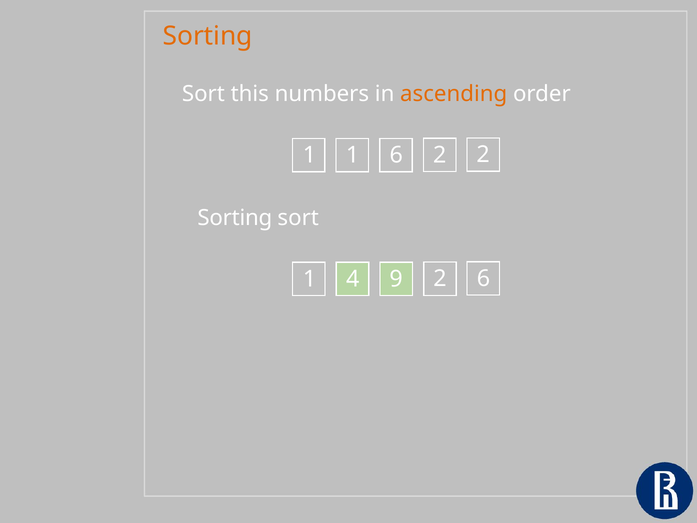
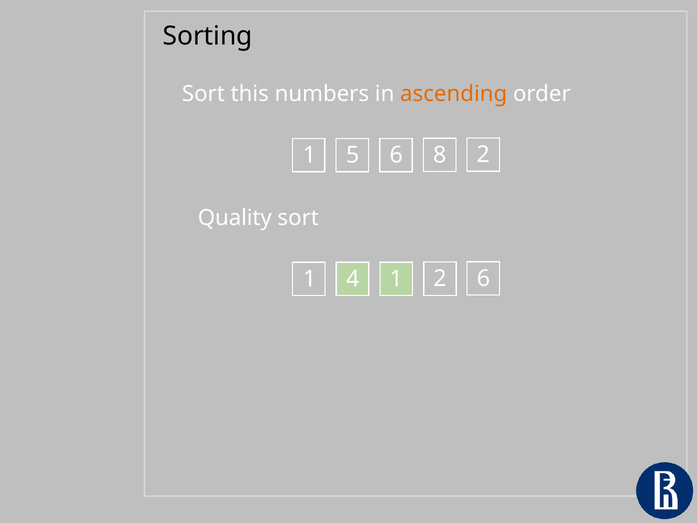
Sorting at (208, 36) colour: orange -> black
1 1: 1 -> 5
6 2: 2 -> 8
Sorting at (235, 218): Sorting -> Quality
4 9: 9 -> 1
